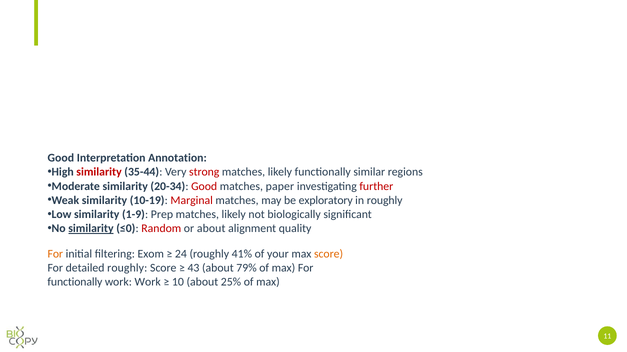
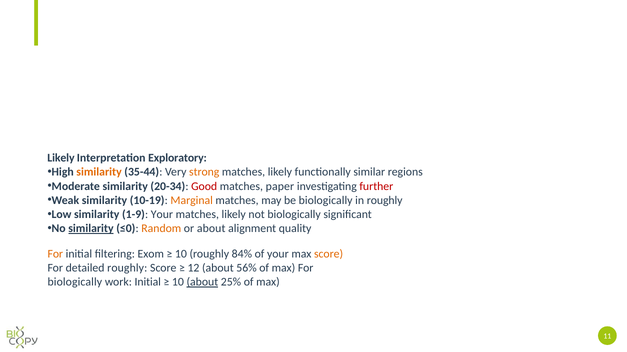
Good at (61, 158): Good -> Likely
Annotation: Annotation -> Exploratory
similarity at (99, 172) colour: red -> orange
strong colour: red -> orange
Marginal colour: red -> orange
be exploratory: exploratory -> biologically
1-9 Prep: Prep -> Your
Random colour: red -> orange
24 at (181, 254): 24 -> 10
41%: 41% -> 84%
43: 43 -> 12
79%: 79% -> 56%
functionally at (75, 282): functionally -> biologically
work Work: Work -> Initial
about at (202, 282) underline: none -> present
